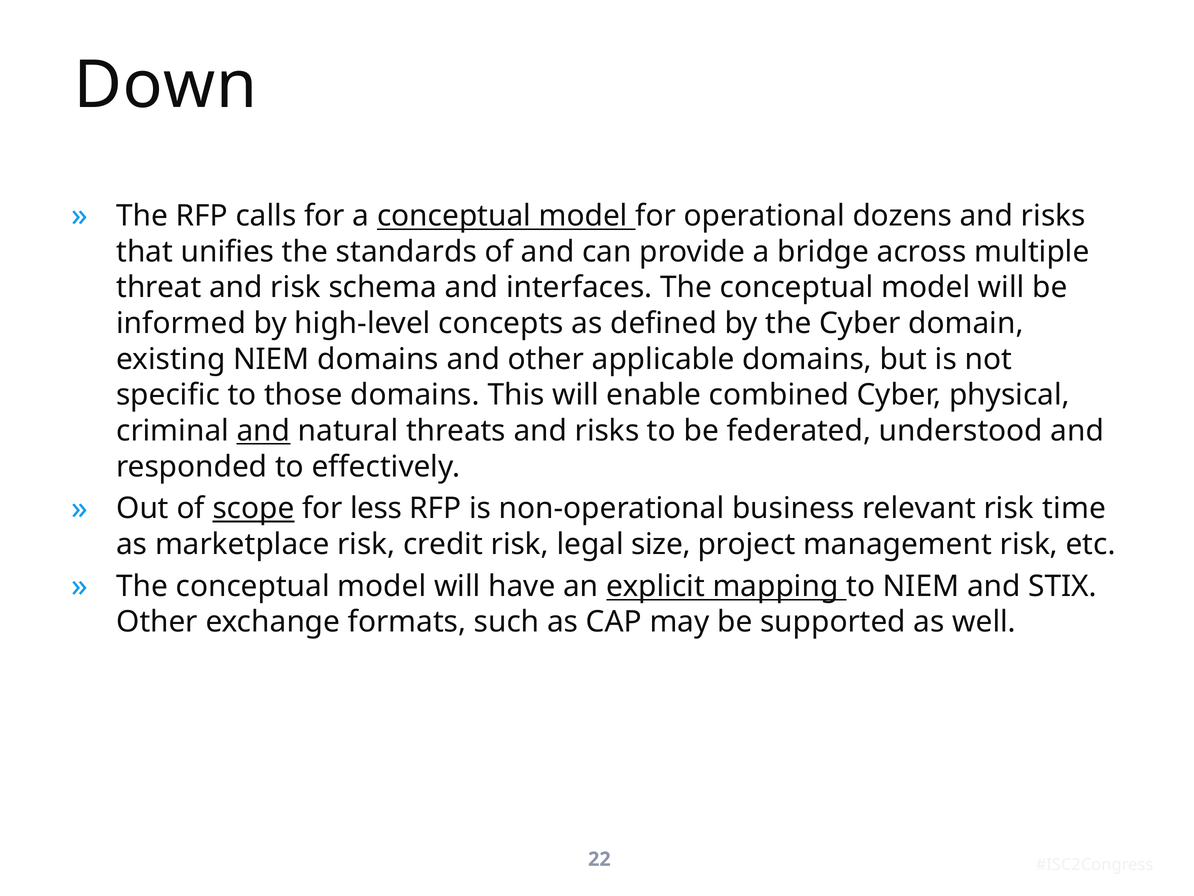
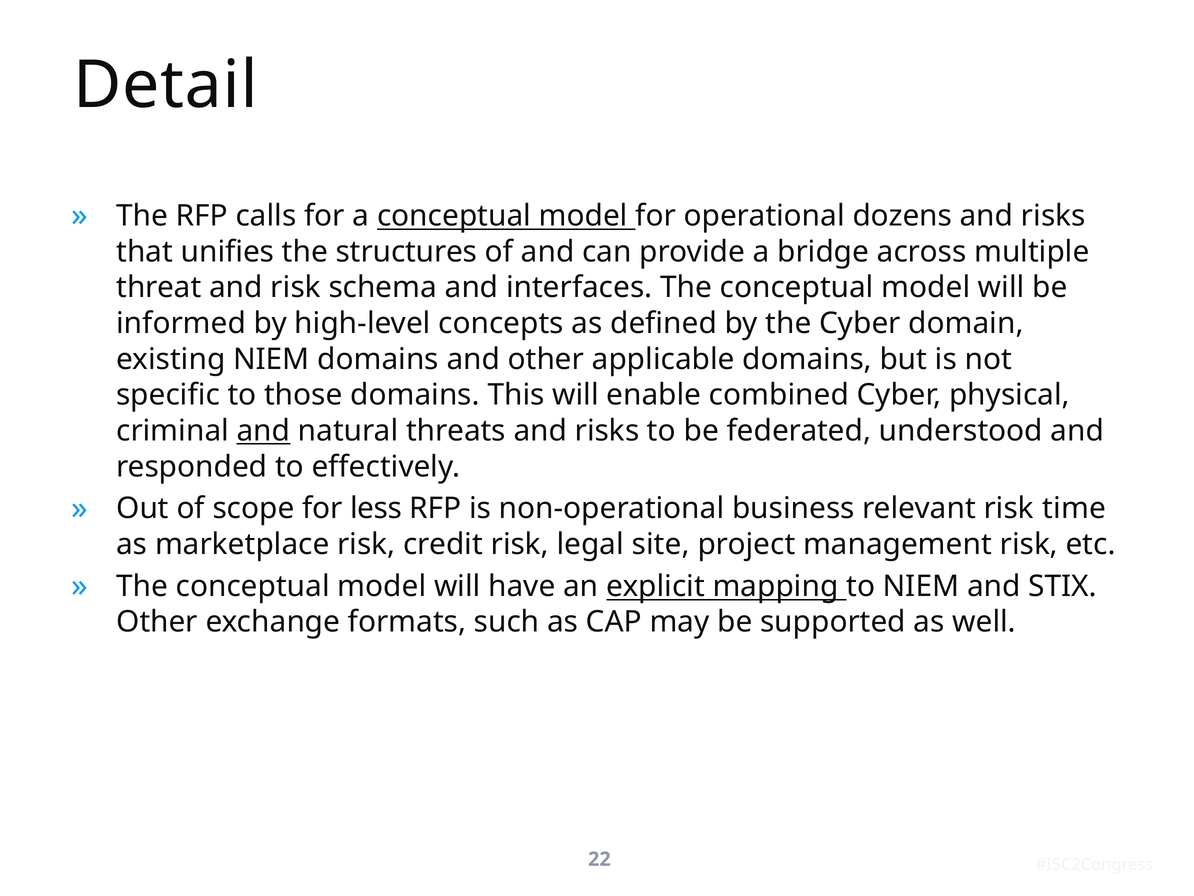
Down: Down -> Detail
standards: standards -> structures
scope underline: present -> none
size: size -> site
